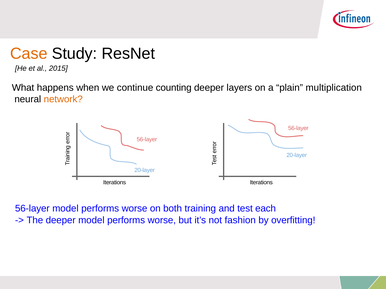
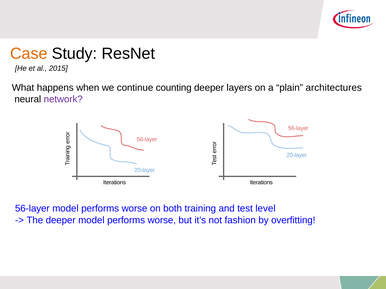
multiplication: multiplication -> architectures
network colour: orange -> purple
each: each -> level
